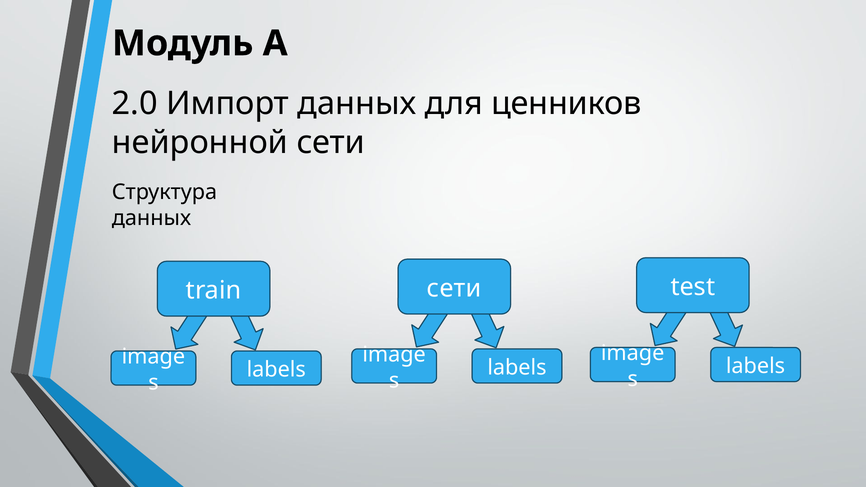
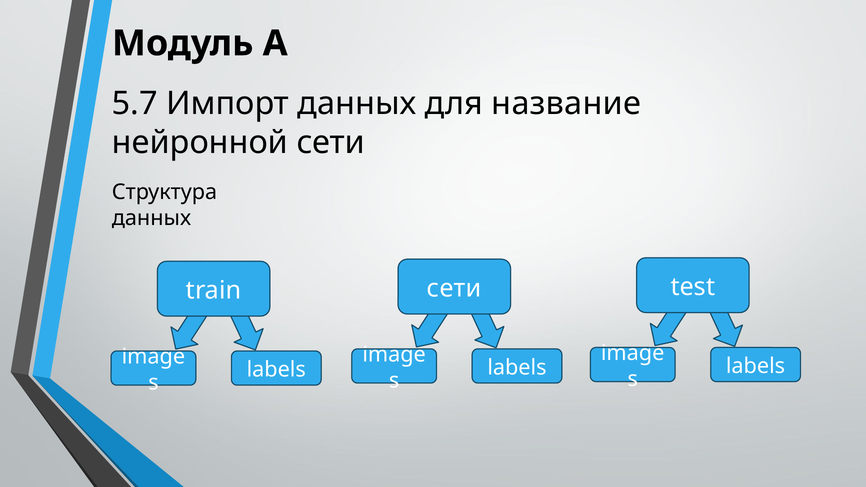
2.0: 2.0 -> 5.7
ценников: ценников -> название
